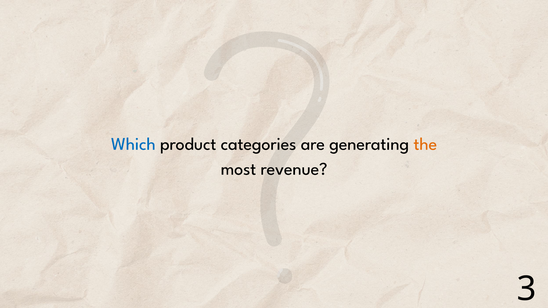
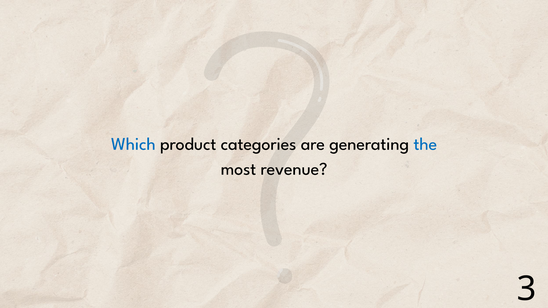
the colour: orange -> blue
